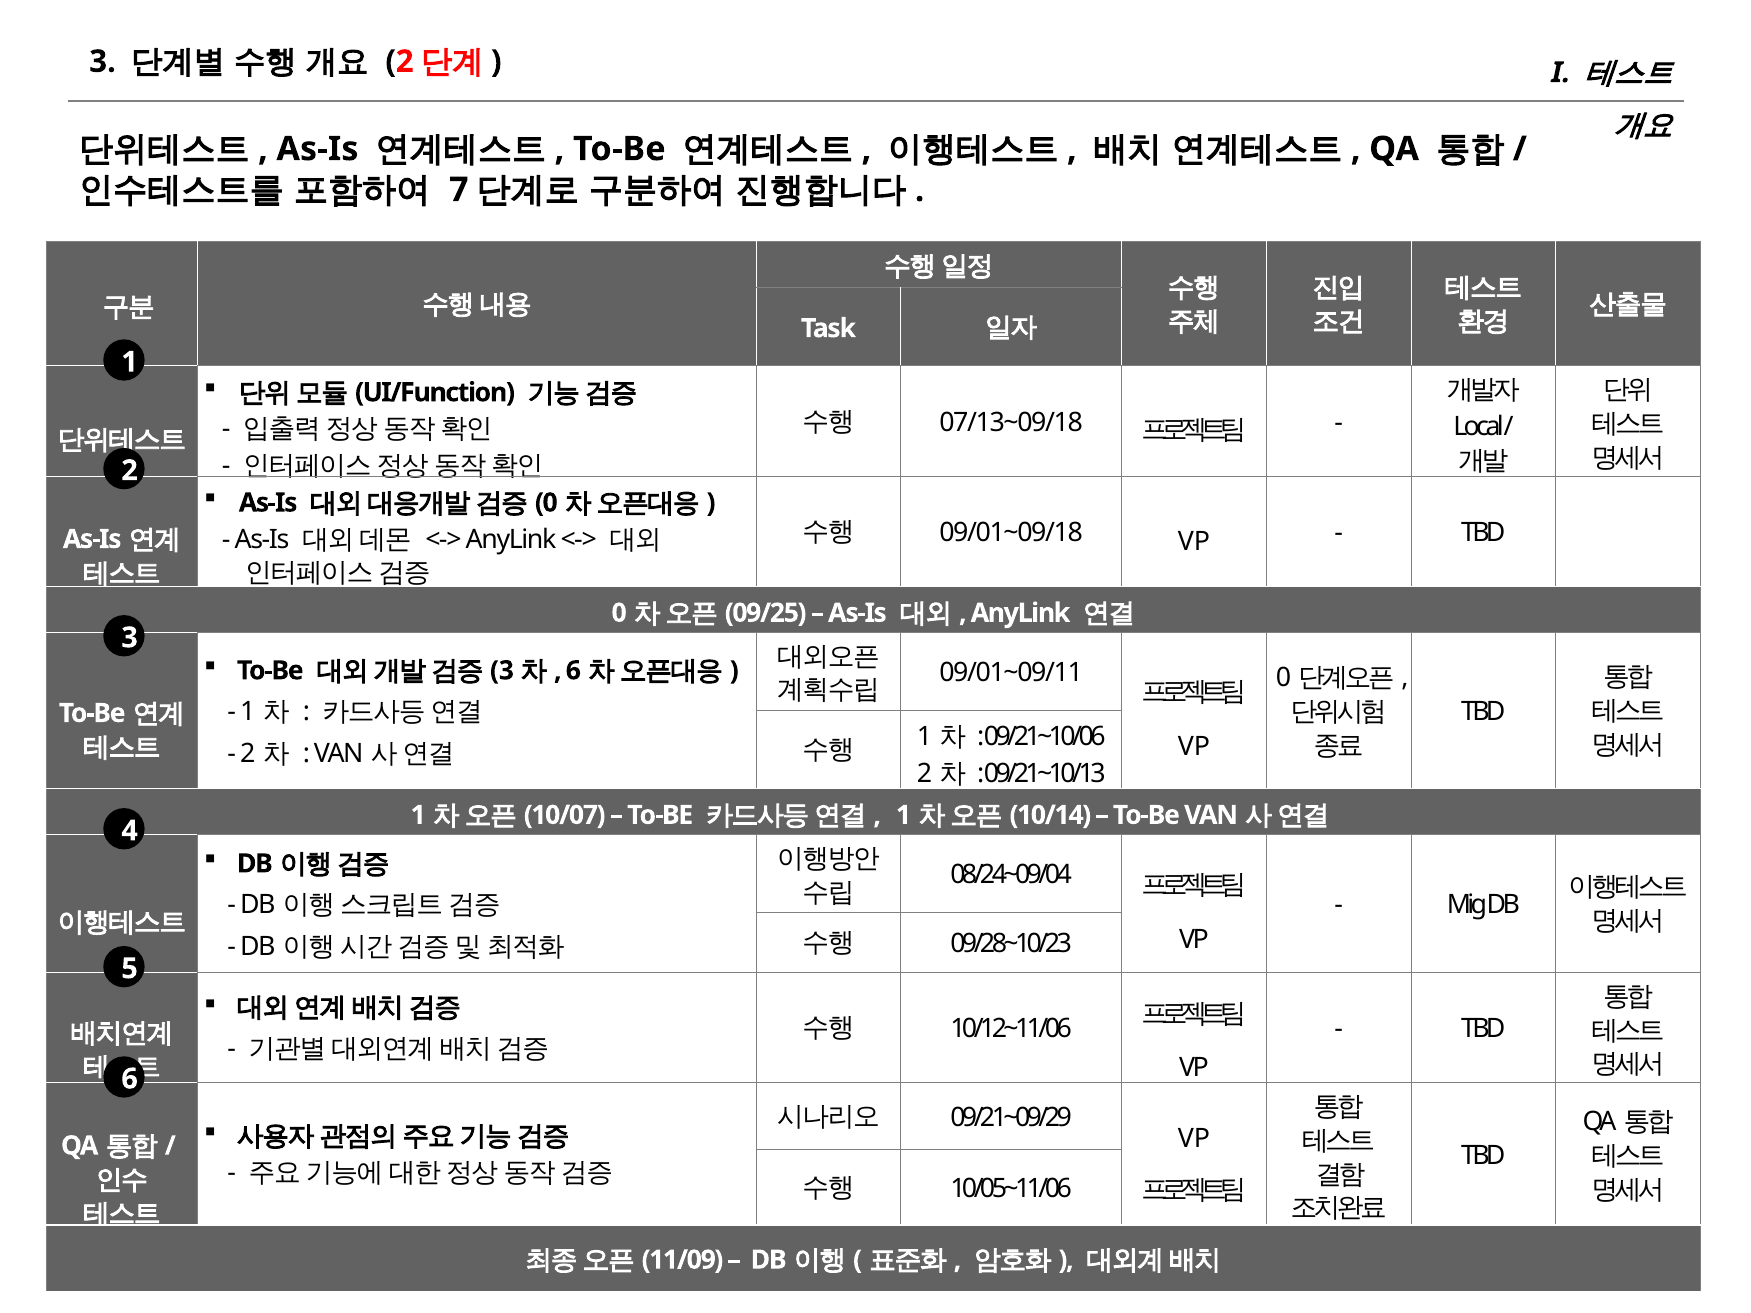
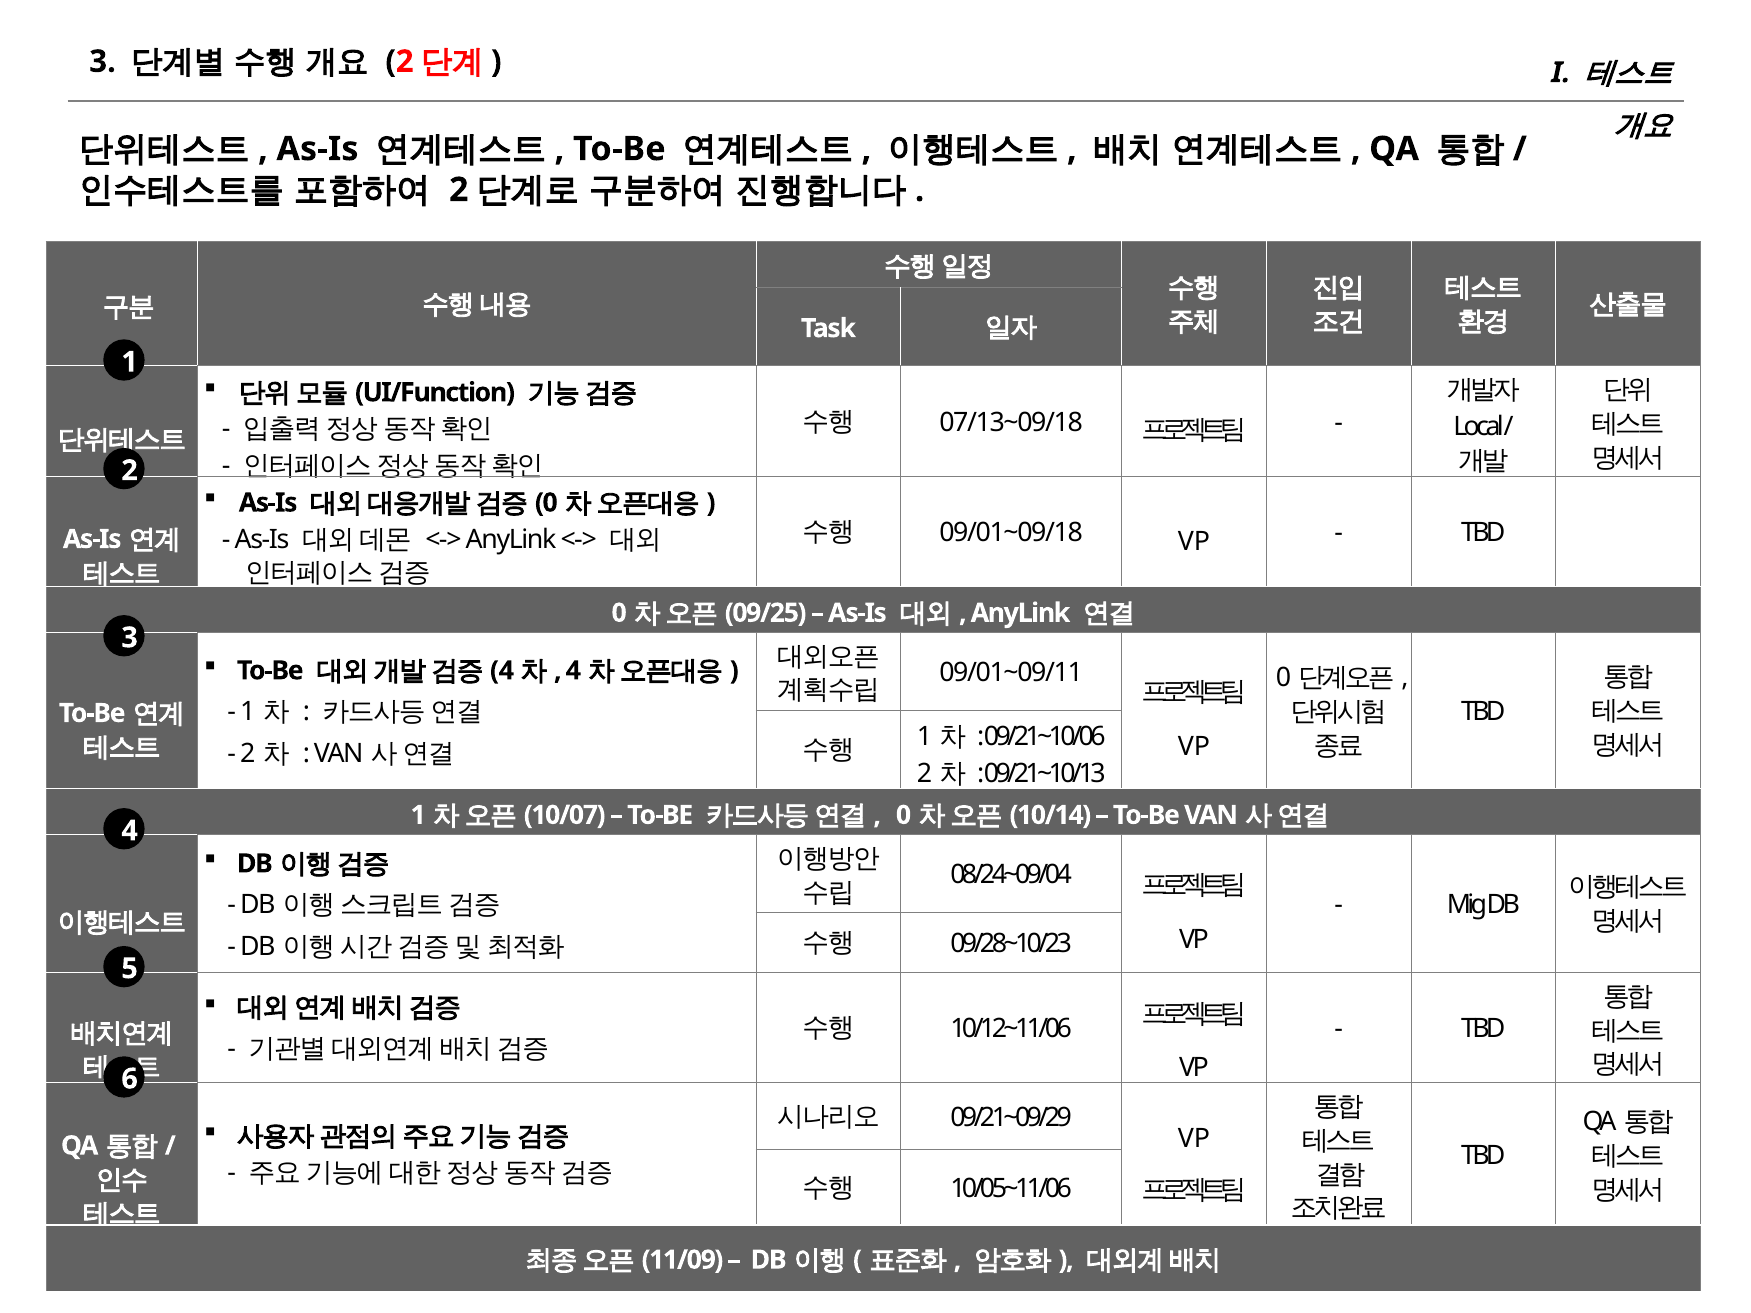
7 at (459, 190): 7 -> 2
3 at (502, 671): 3 -> 4
6 at (573, 671): 6 -> 4
1 at (904, 815): 1 -> 0
